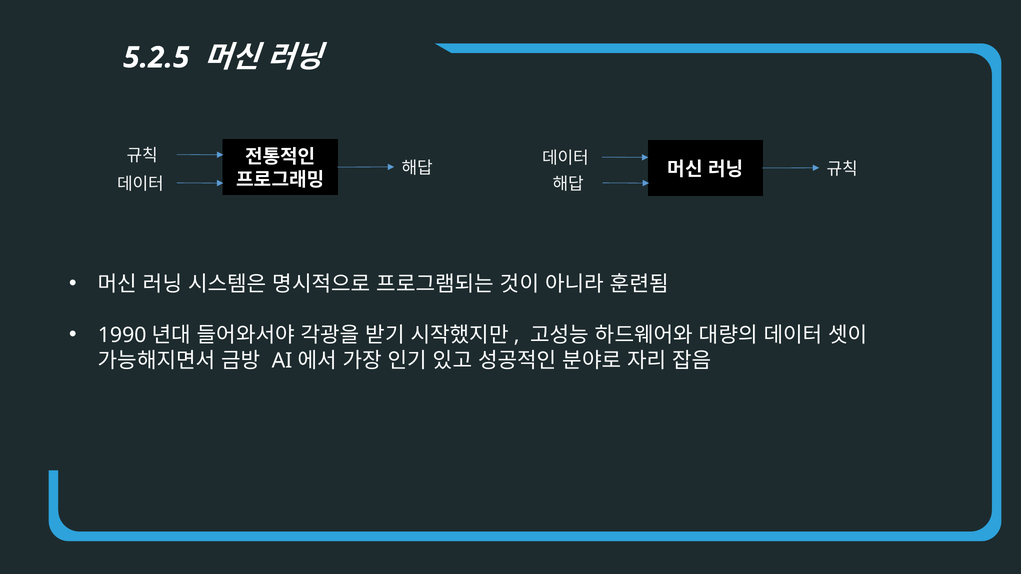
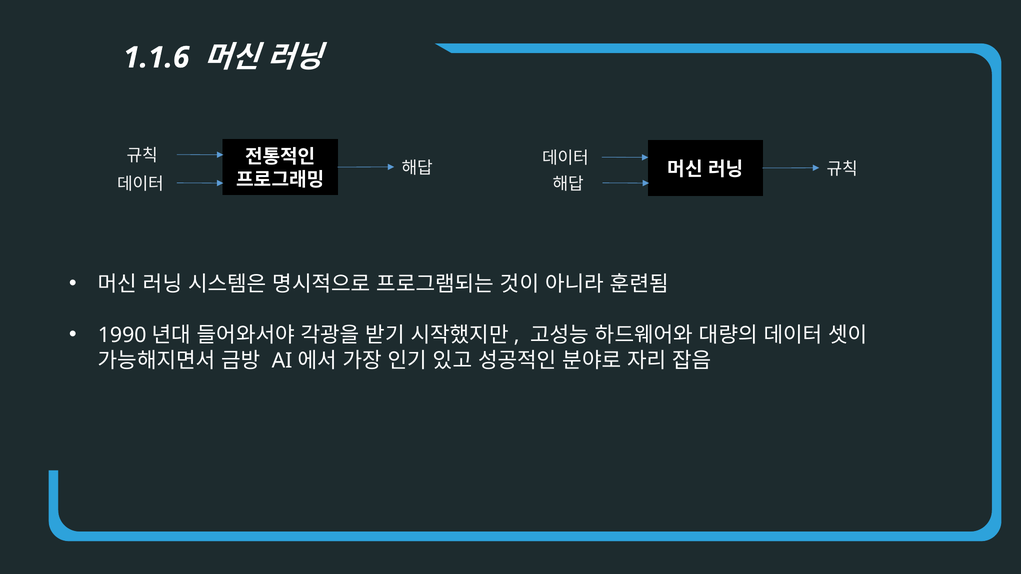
5.2.5: 5.2.5 -> 1.1.6
